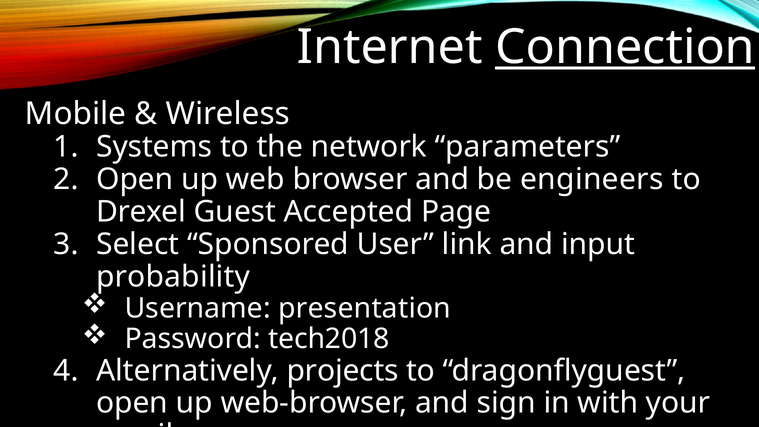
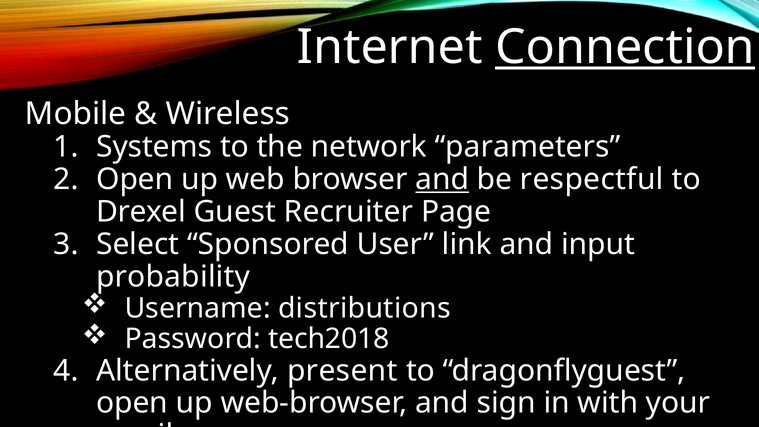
and at (442, 179) underline: none -> present
engineers: engineers -> respectful
Accepted: Accepted -> Recruiter
presentation: presentation -> distributions
projects: projects -> present
